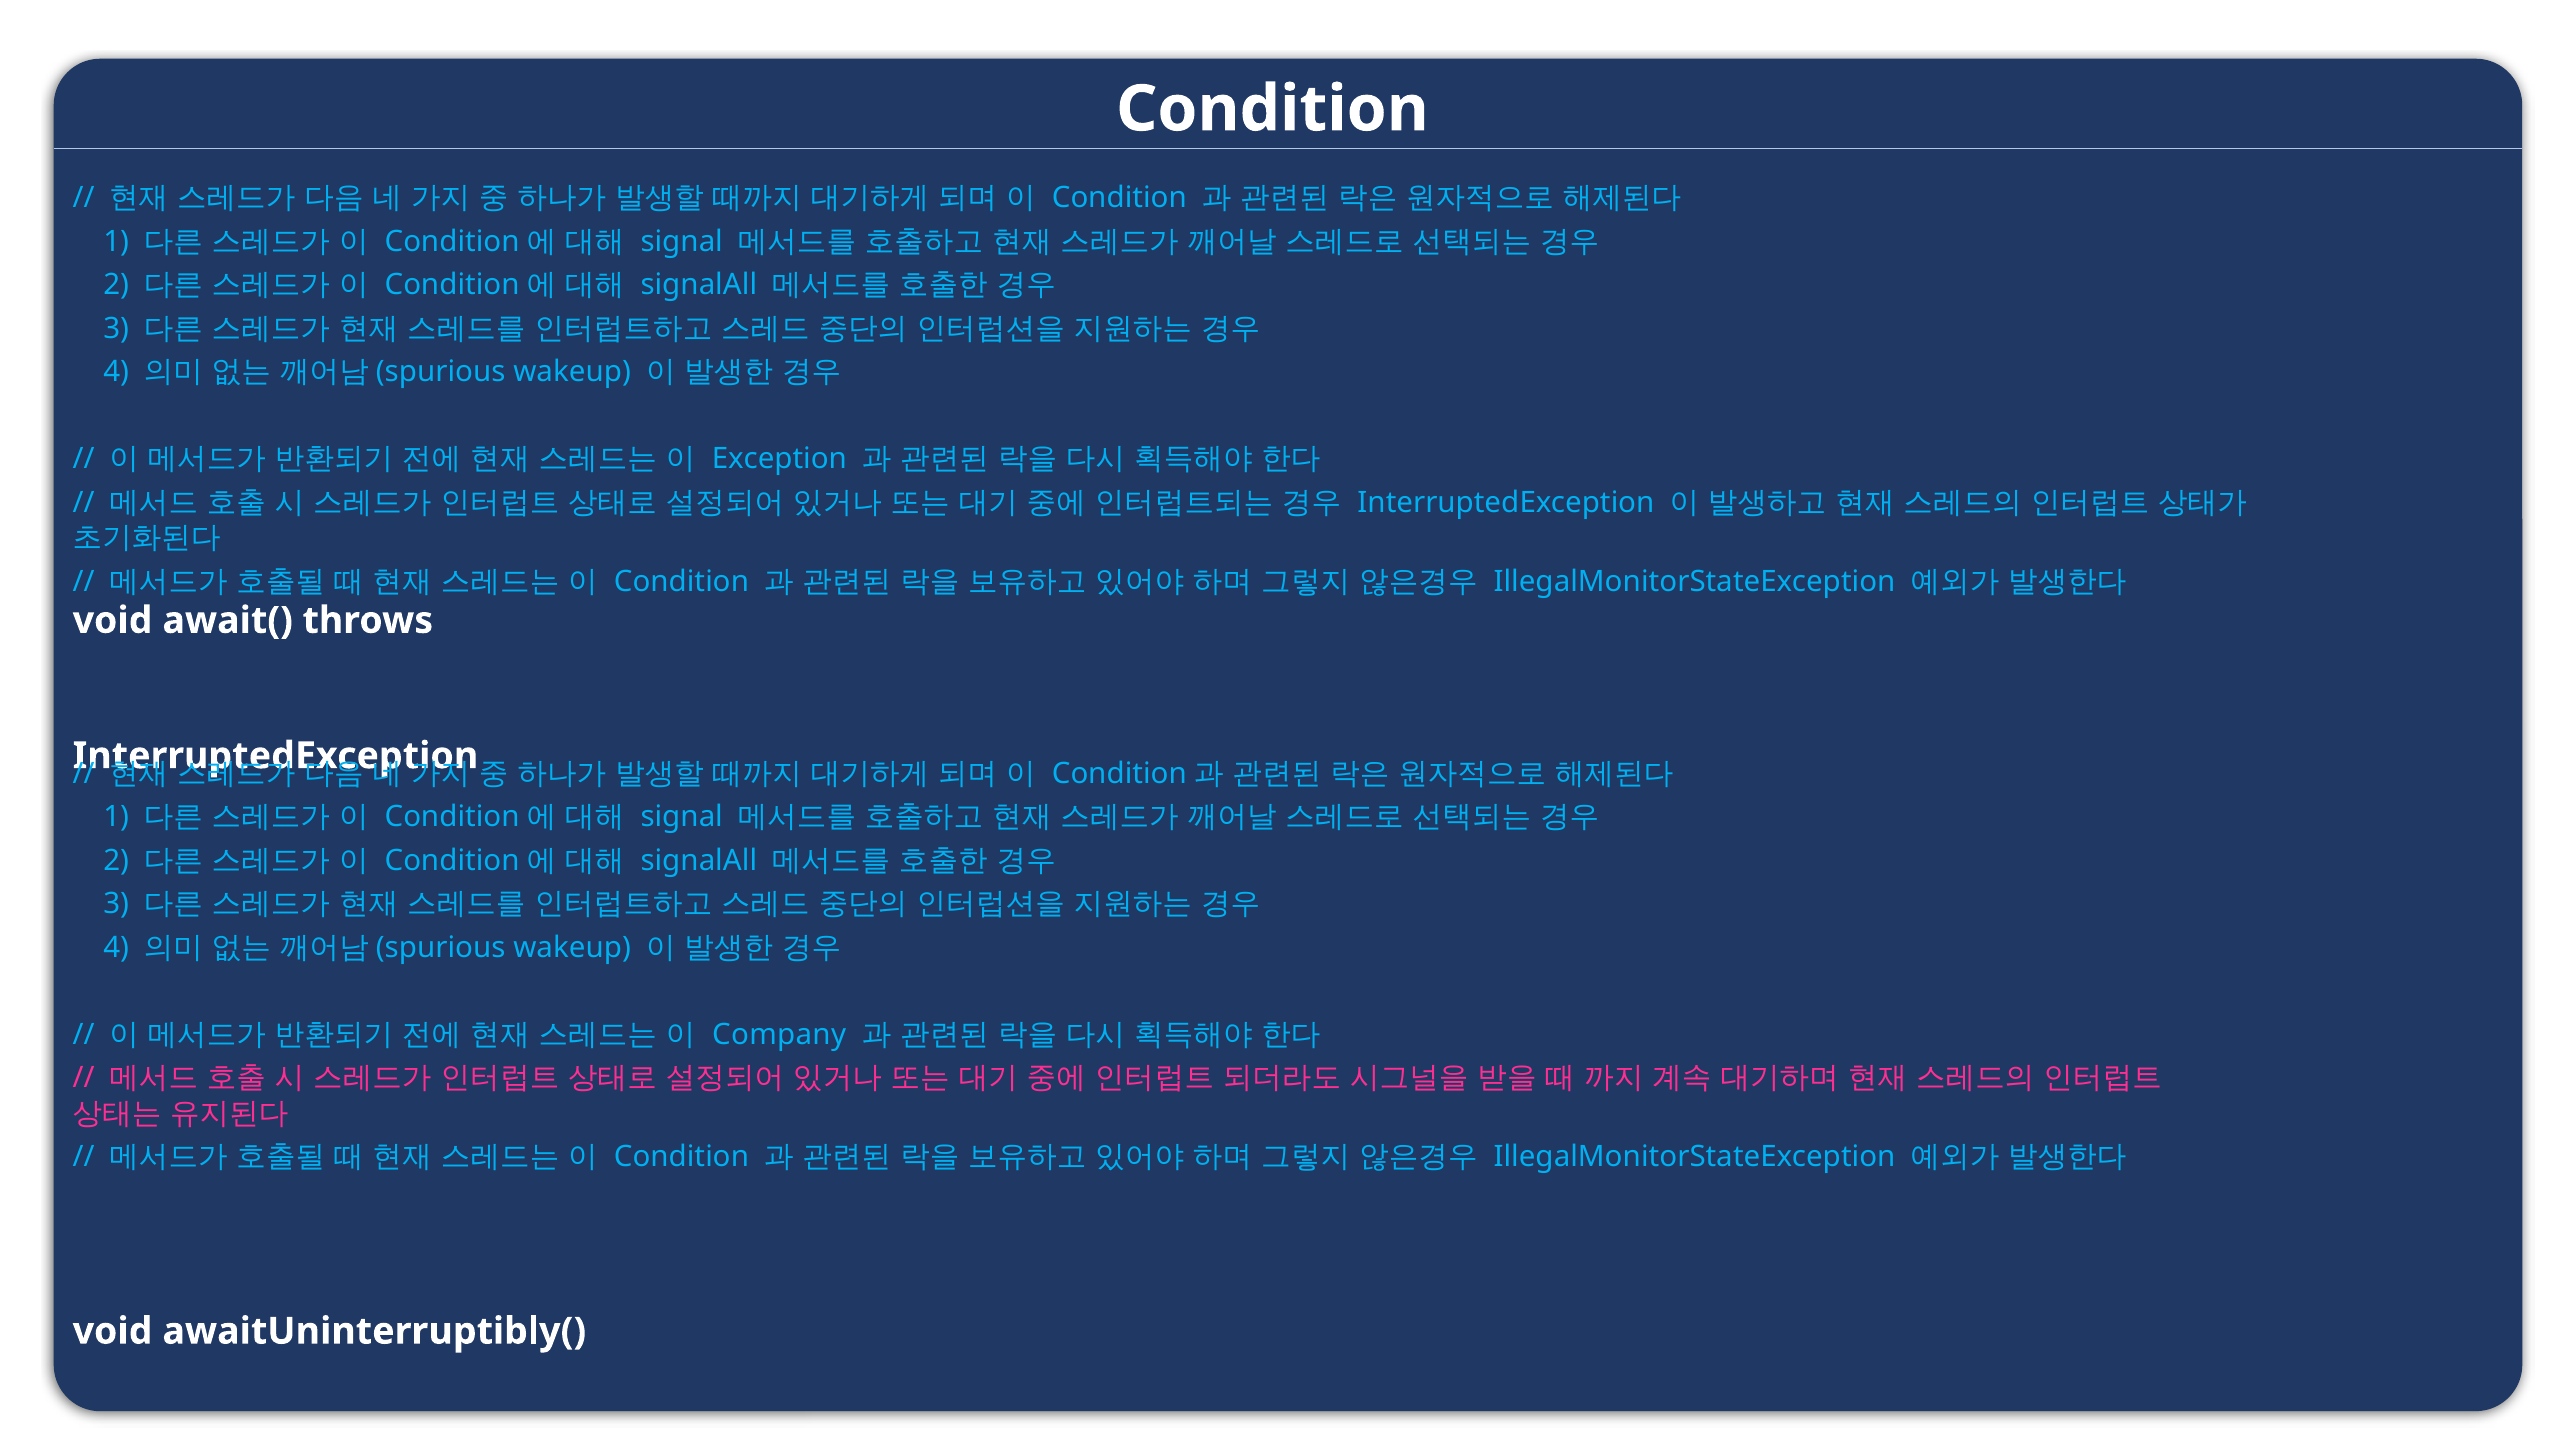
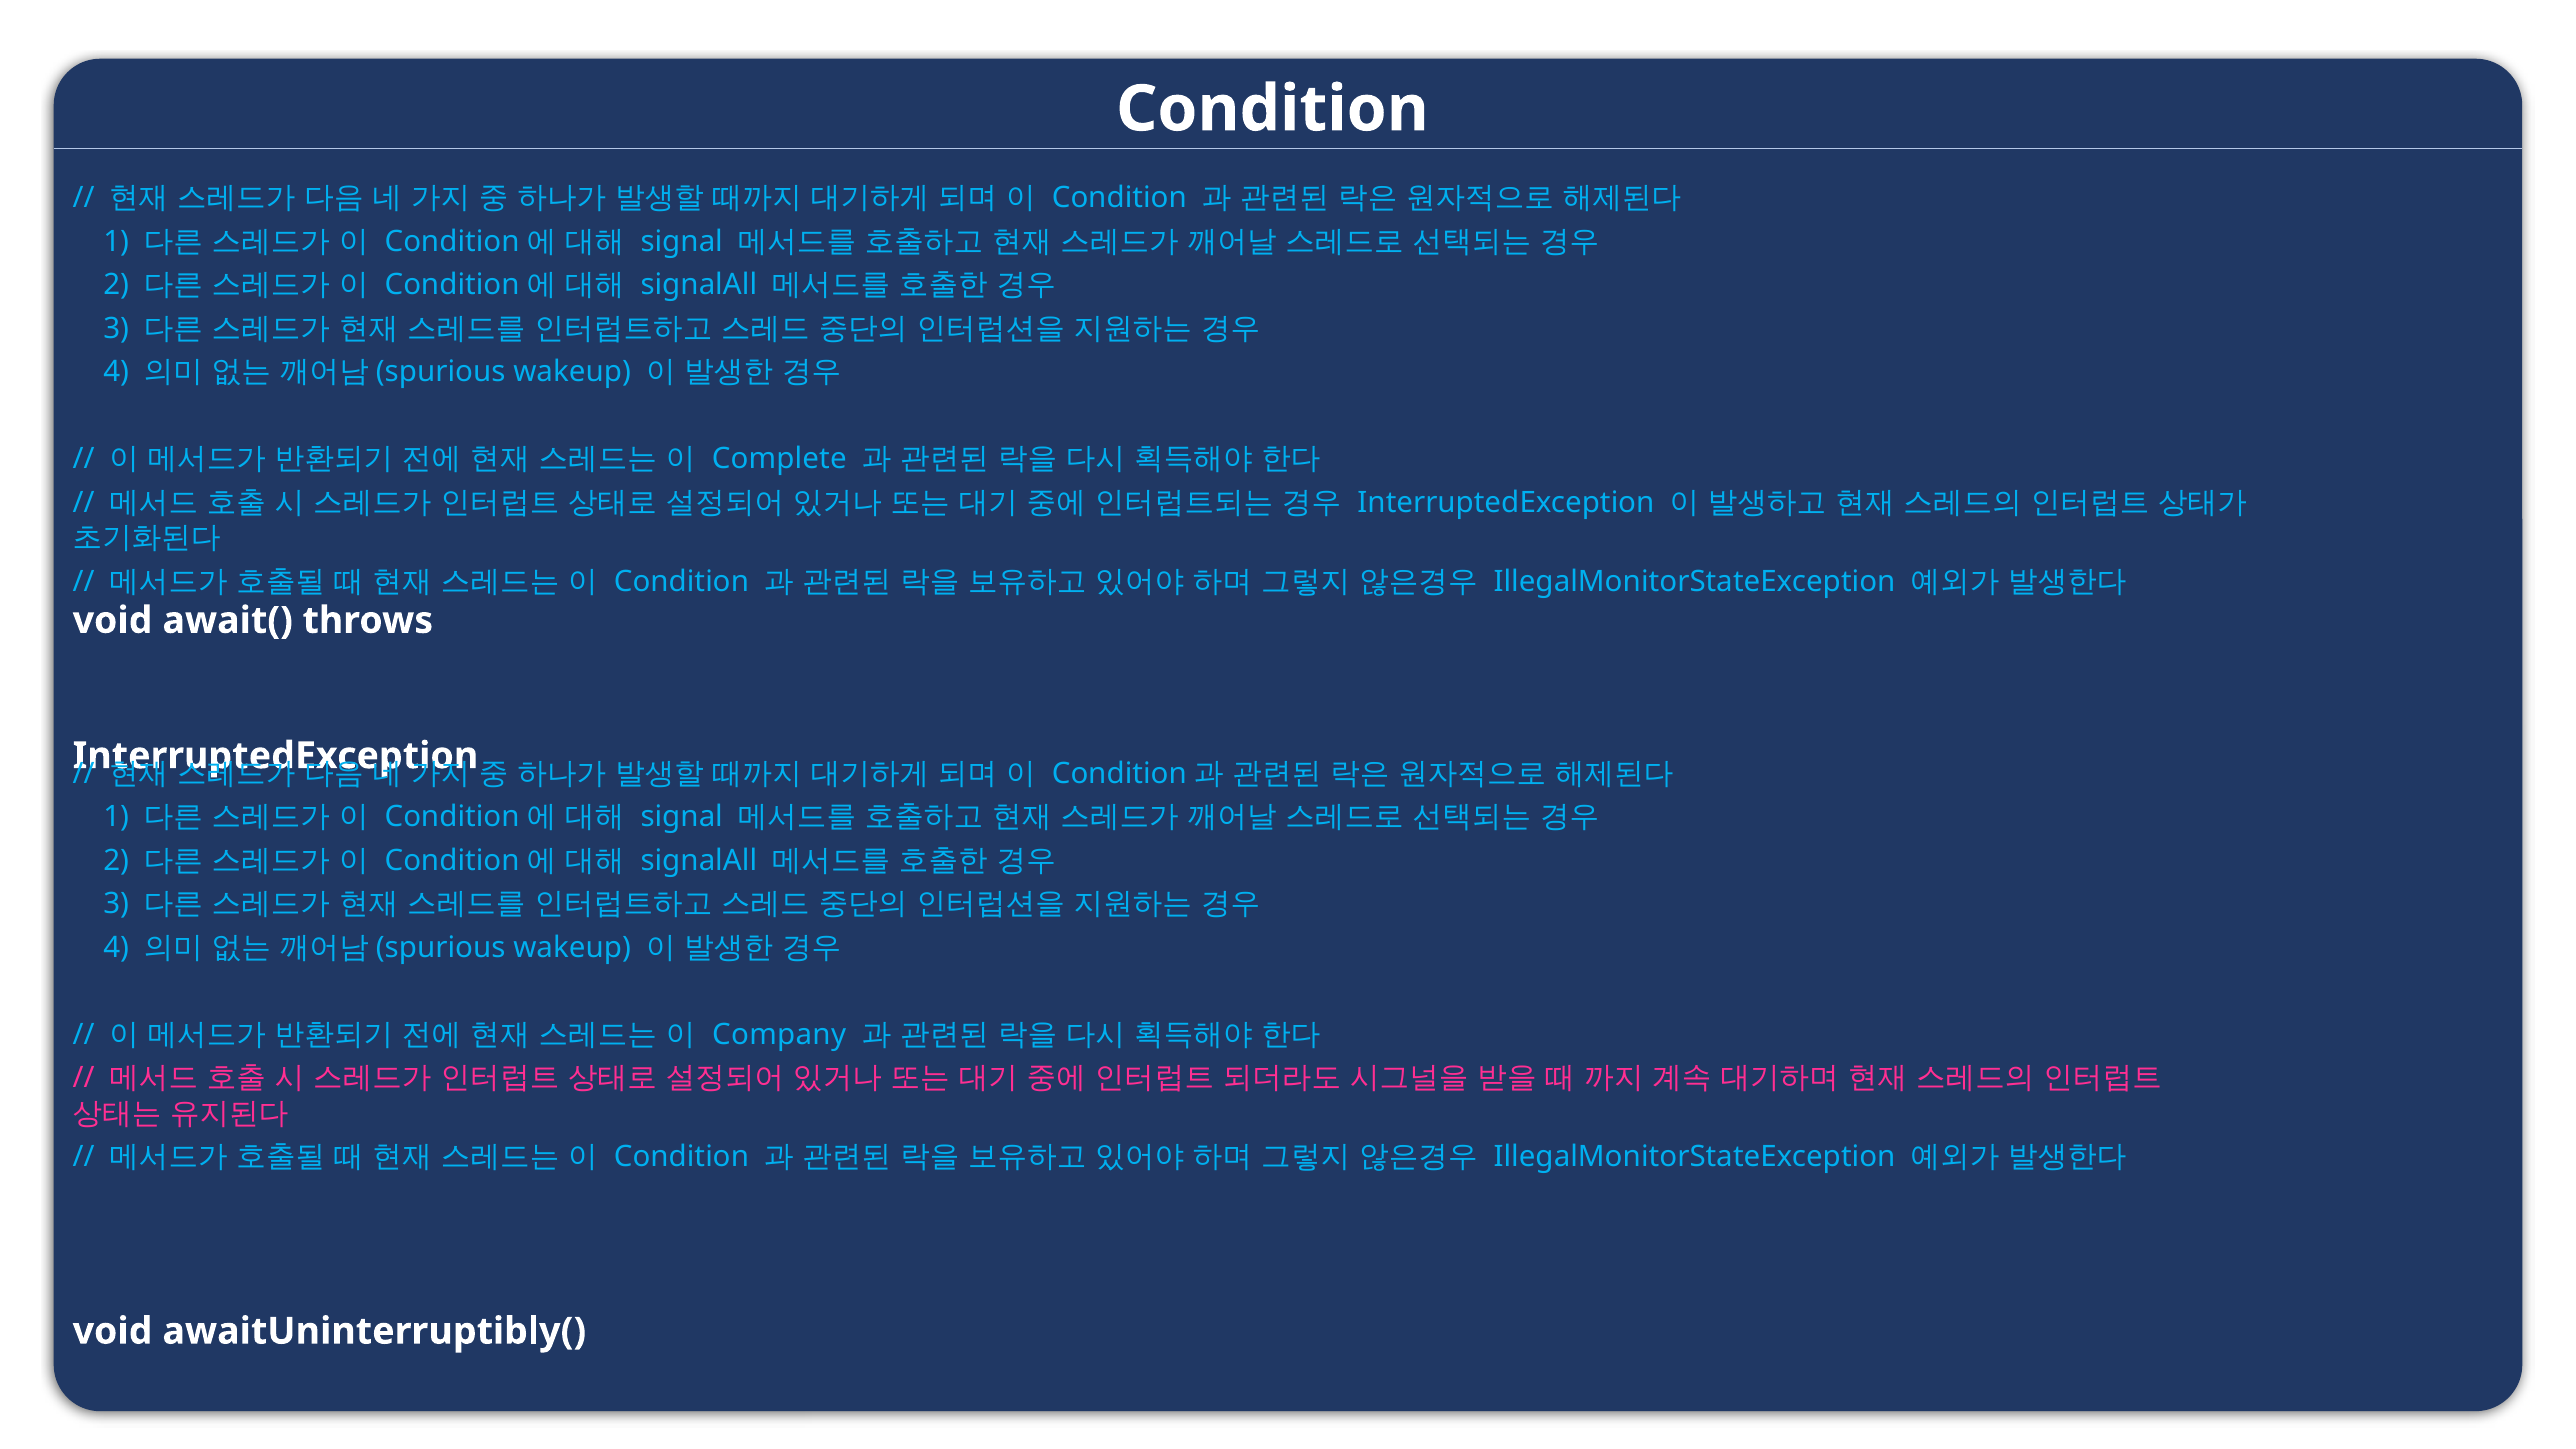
Exception: Exception -> Complete
